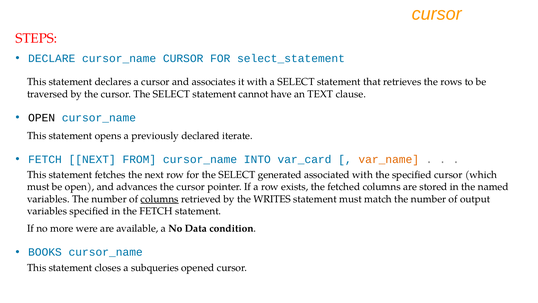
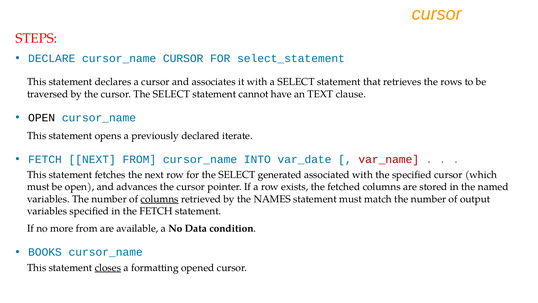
var_card: var_card -> var_date
var_name colour: orange -> red
WRITES: WRITES -> NAMES
more were: were -> from
closes underline: none -> present
subqueries: subqueries -> formatting
